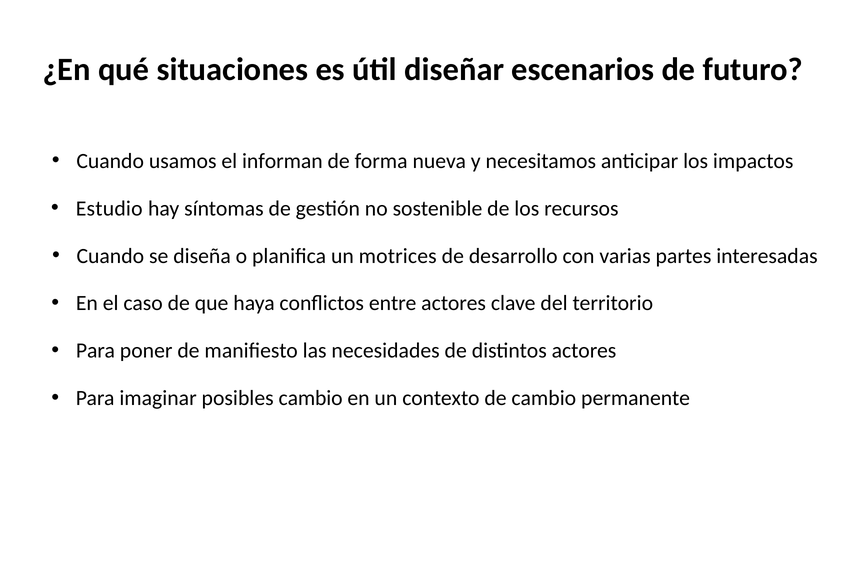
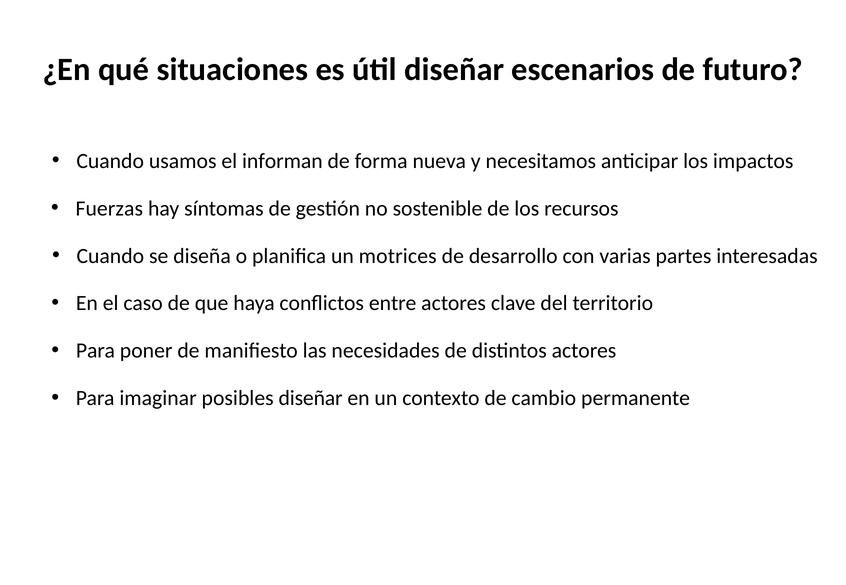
Estudio: Estudio -> Fuerzas
posibles cambio: cambio -> diseñar
